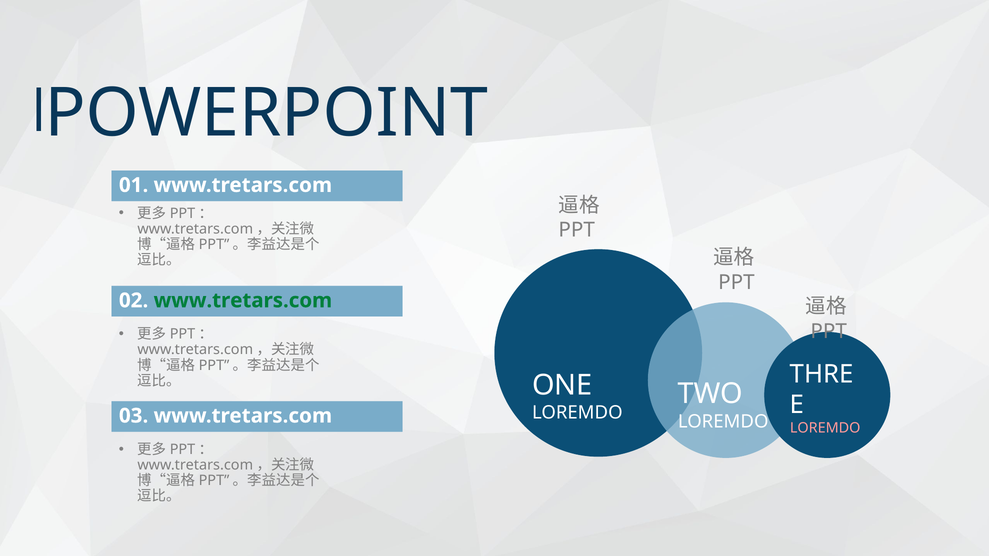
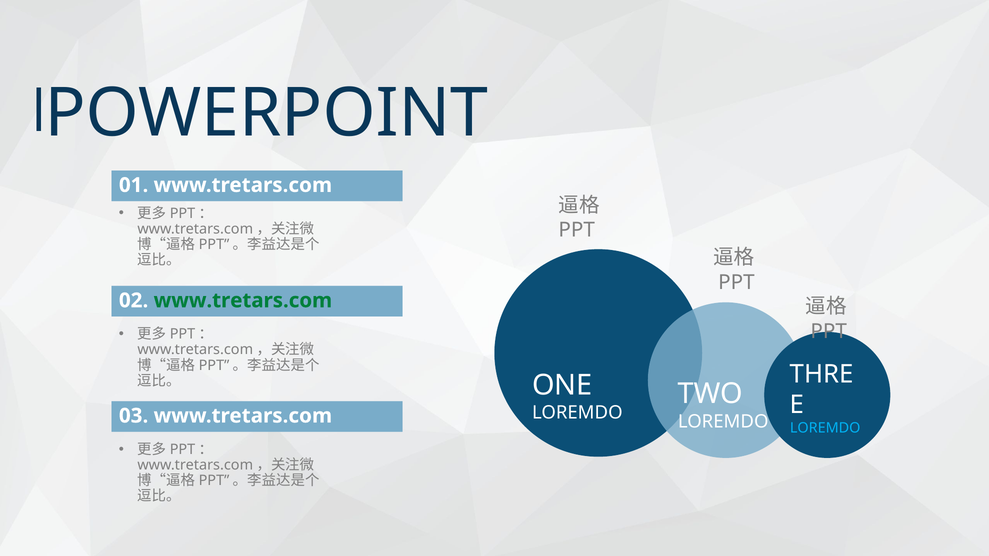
LOREMDO at (825, 428) colour: pink -> light blue
